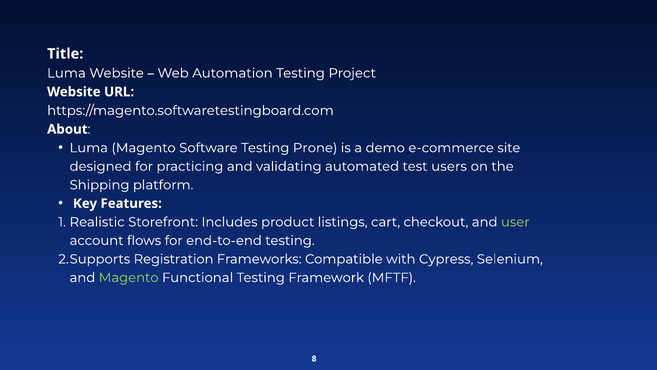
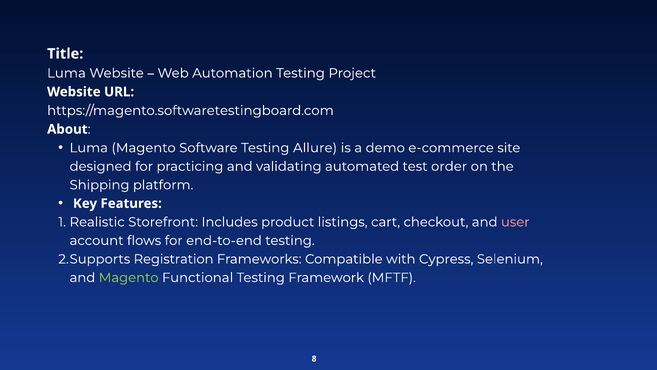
Prone: Prone -> Allure
users: users -> order
user colour: light green -> pink
